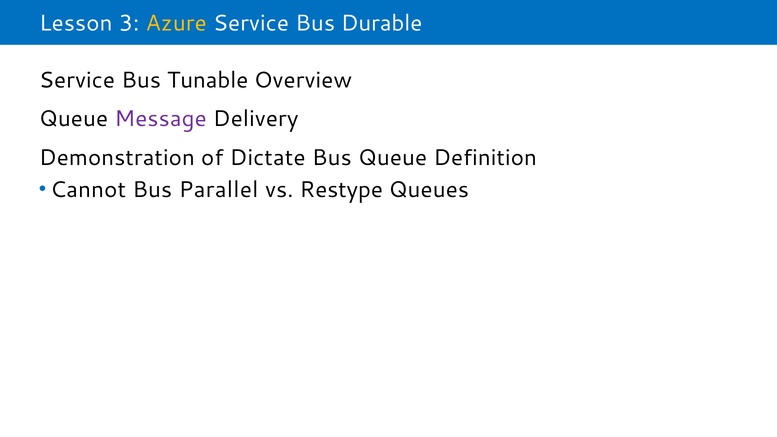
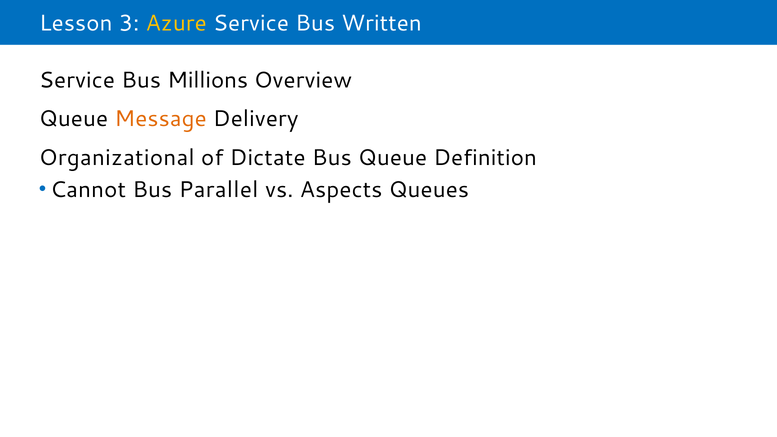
Durable: Durable -> Written
Tunable: Tunable -> Millions
Message colour: purple -> orange
Demonstration: Demonstration -> Organizational
Restype: Restype -> Aspects
